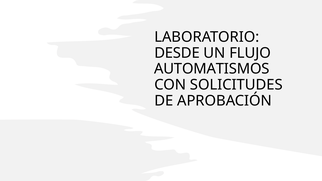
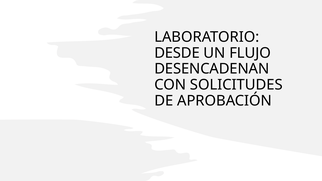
AUTOMATISMOS: AUTOMATISMOS -> DESENCADENAN
